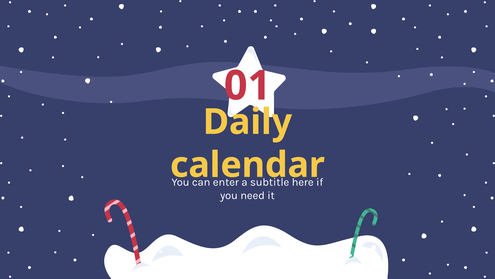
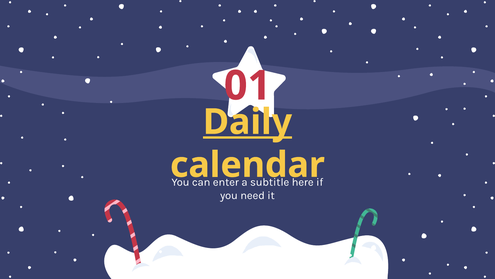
Daily underline: none -> present
